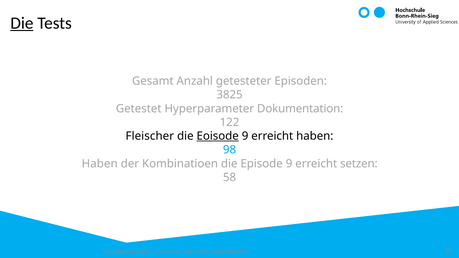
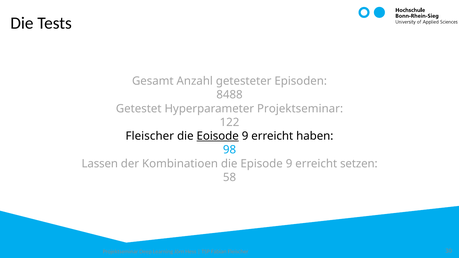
Die at (22, 23) underline: present -> none
3825: 3825 -> 8488
Hyperparameter Dokumentation: Dokumentation -> Projektseminar
Haben at (100, 164): Haben -> Lassen
